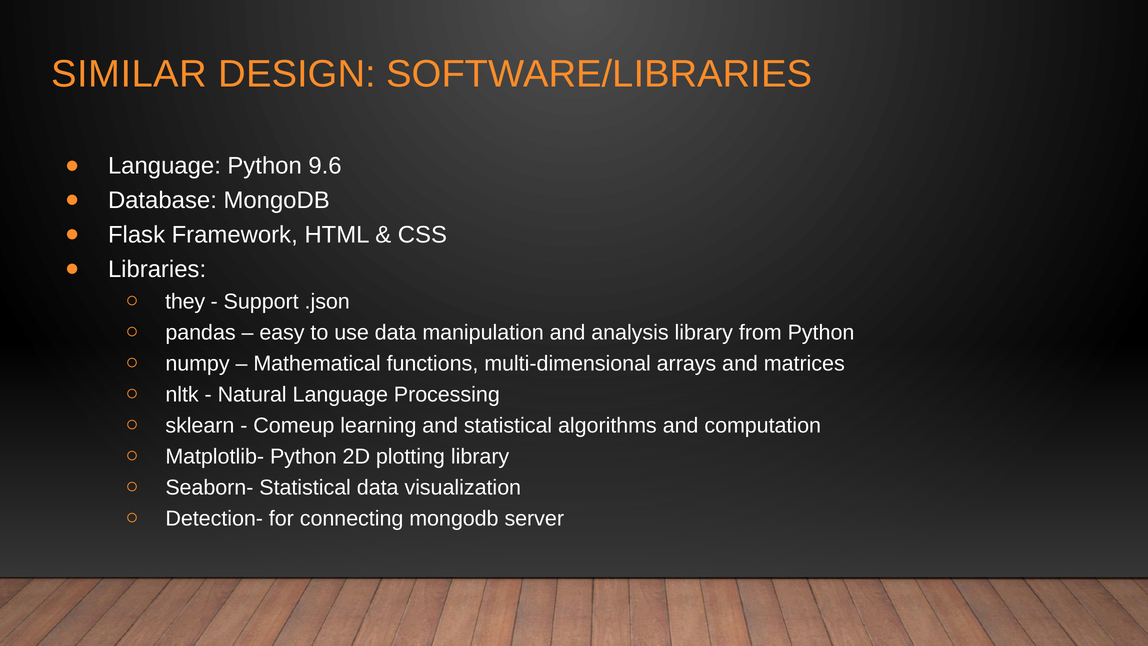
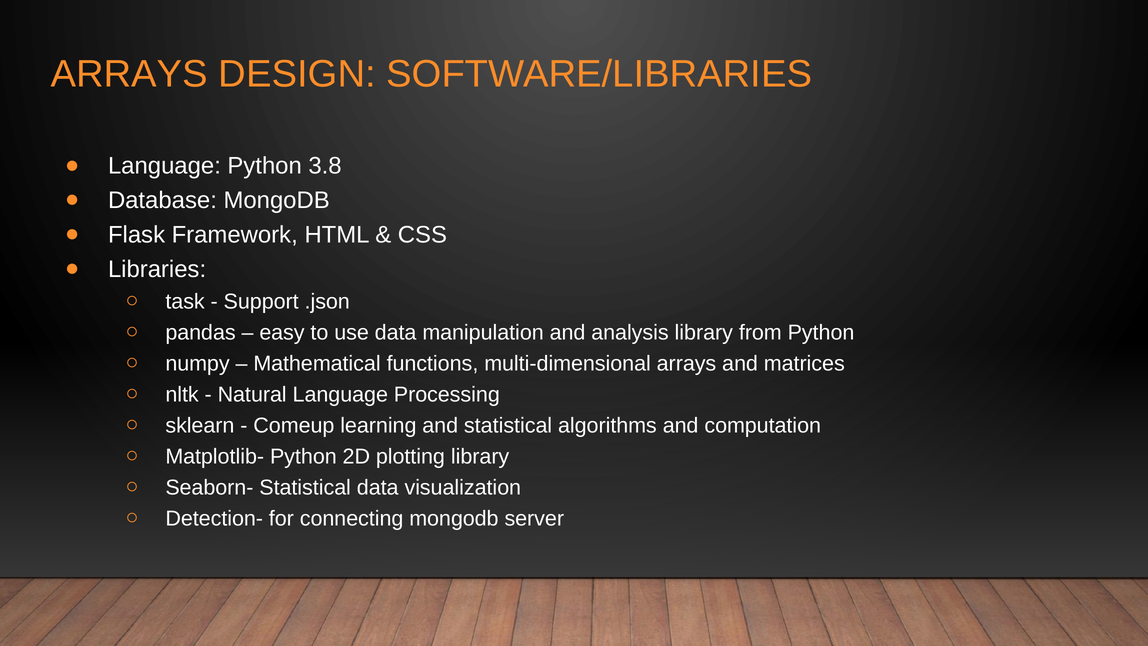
SIMILAR at (129, 74): SIMILAR -> ARRAYS
9.6: 9.6 -> 3.8
they: they -> task
